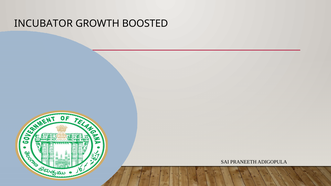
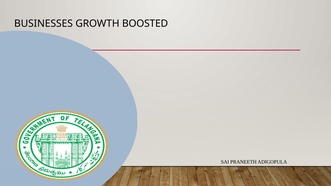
INCUBATOR: INCUBATOR -> BUSINESSES
